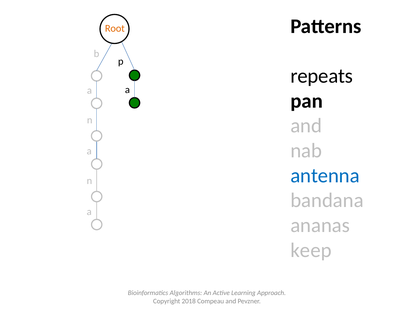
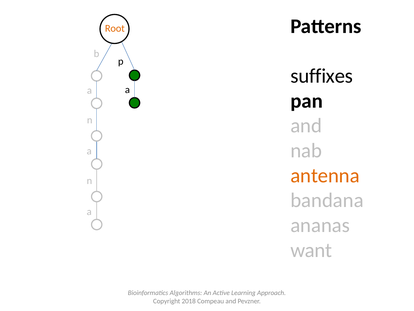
repeats: repeats -> suffixes
antenna colour: blue -> orange
keep: keep -> want
